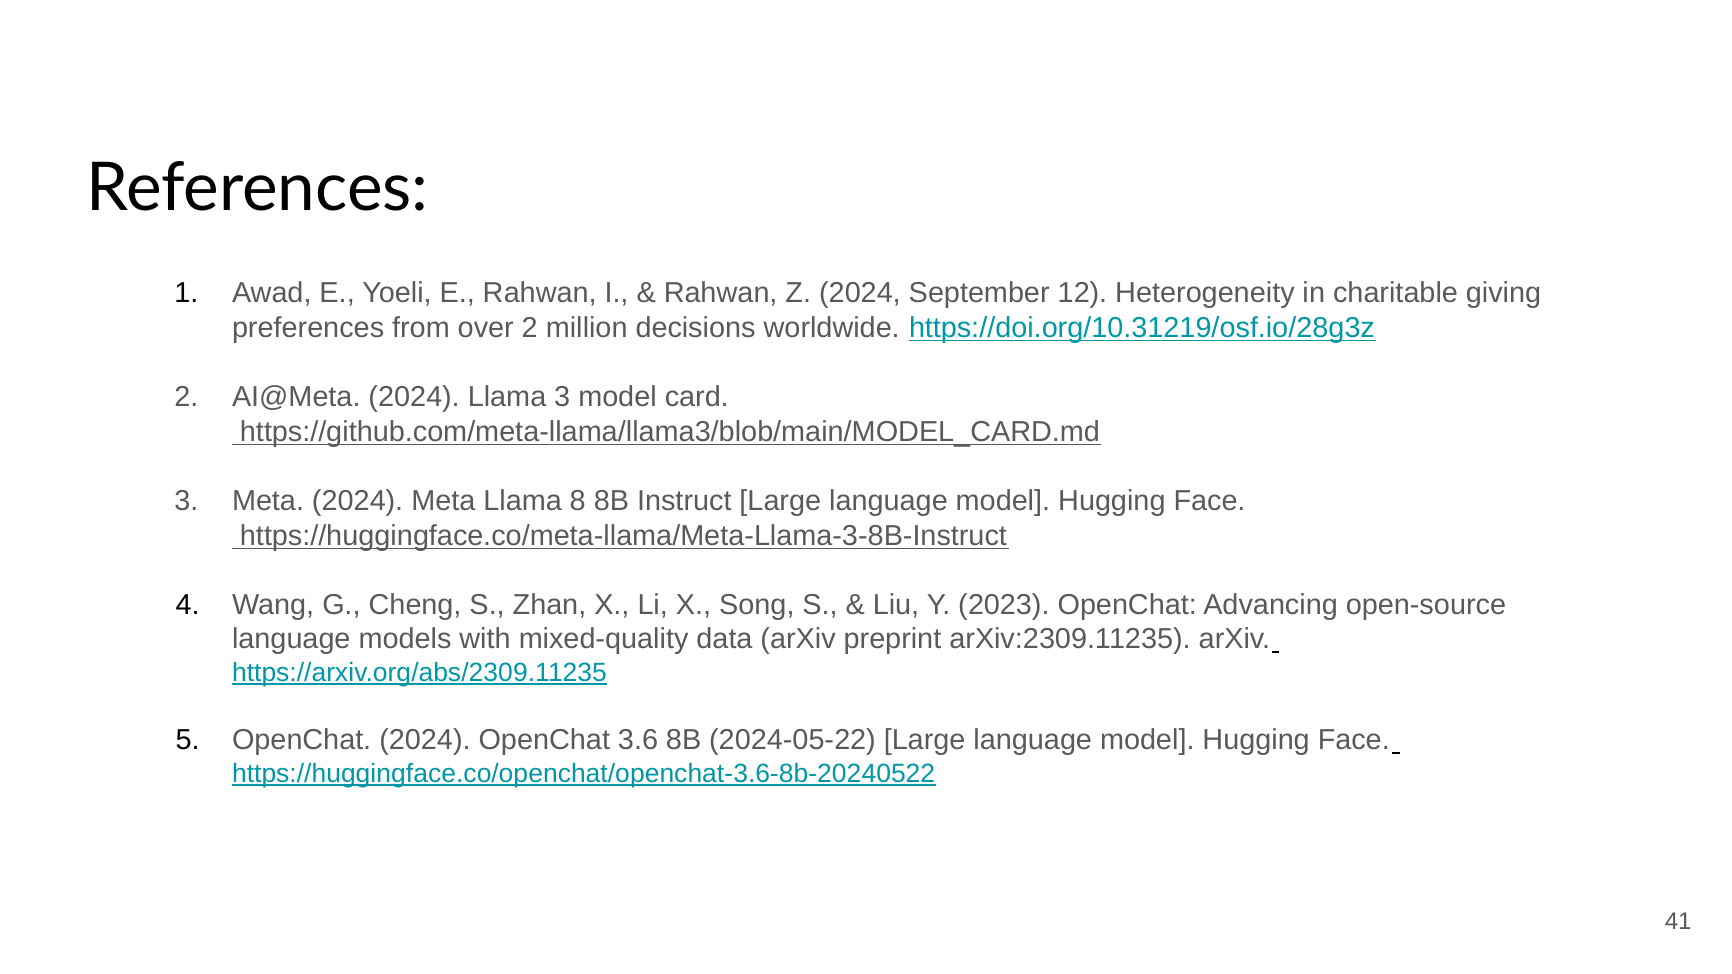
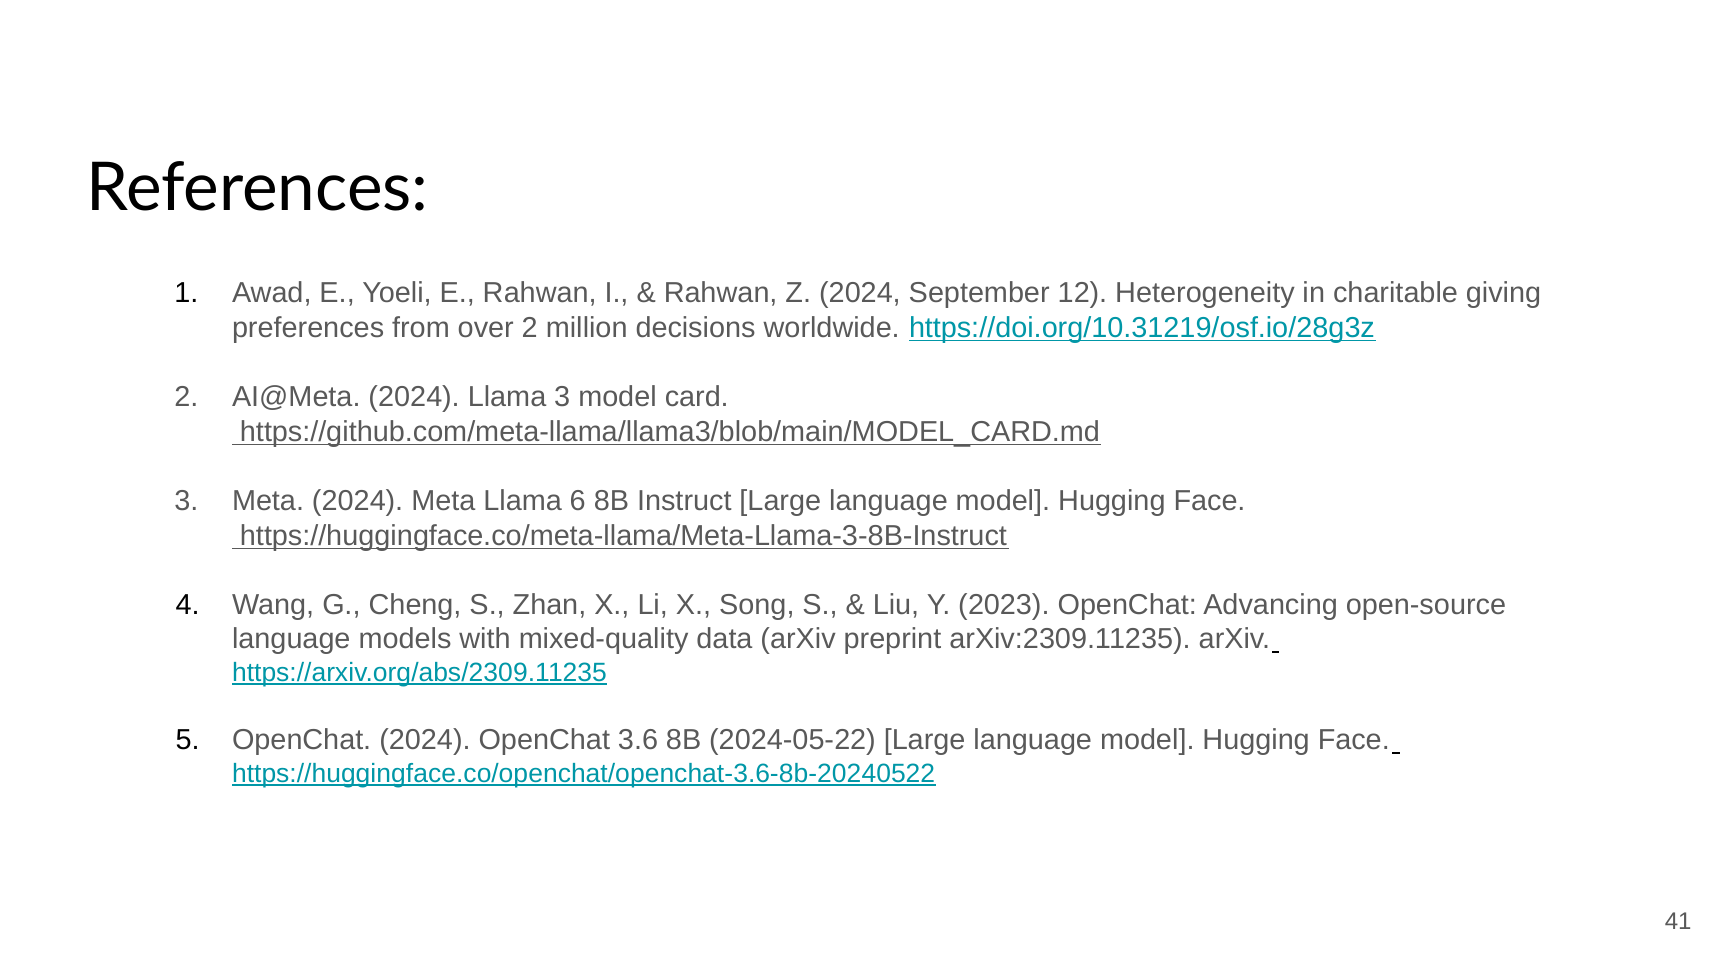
8: 8 -> 6
